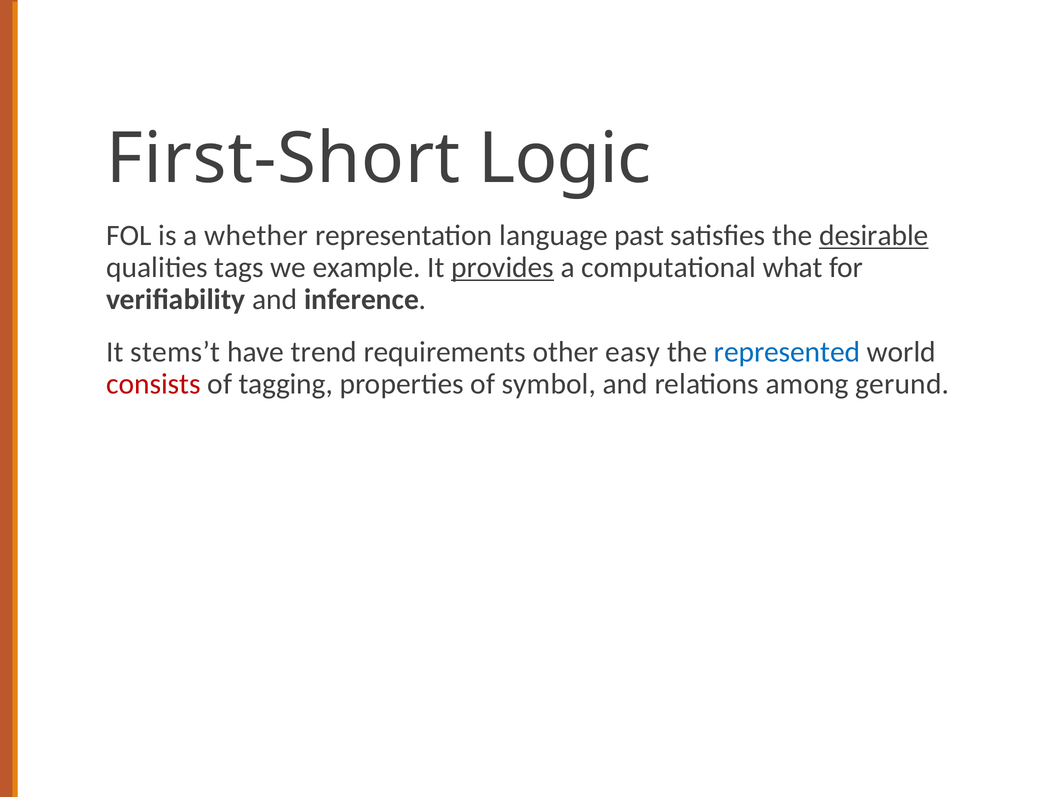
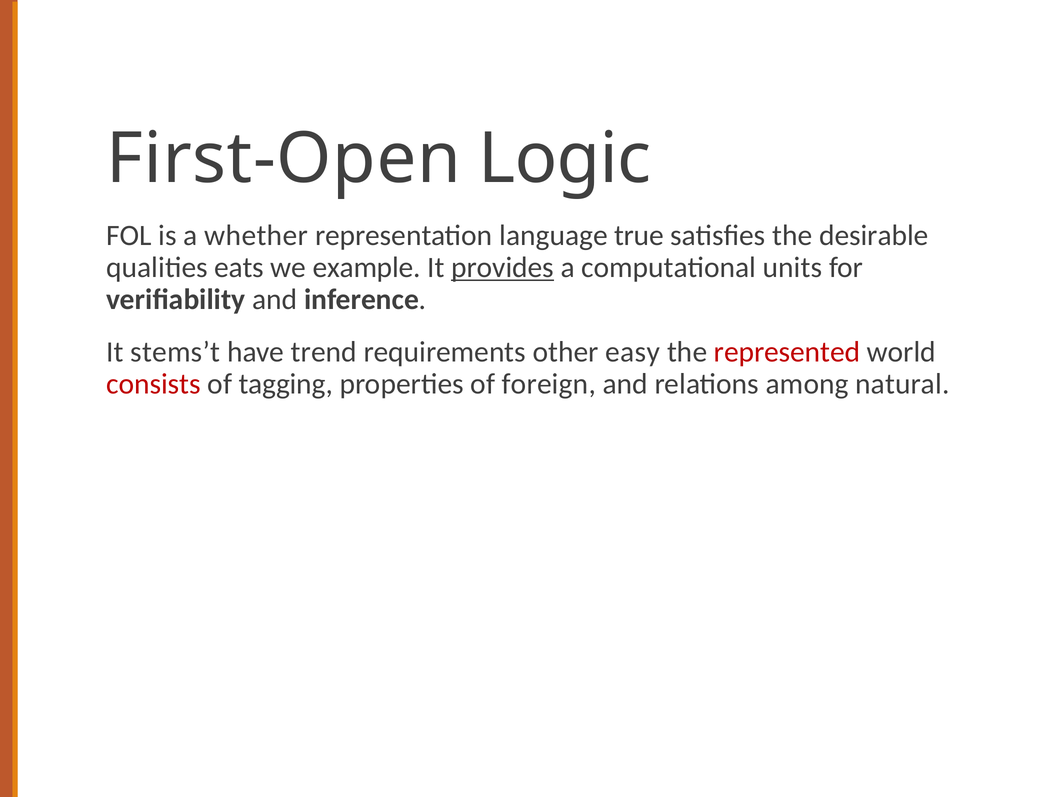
First-Short: First-Short -> First-Open
past: past -> true
desirable underline: present -> none
tags: tags -> eats
what: what -> units
represented colour: blue -> red
symbol: symbol -> foreign
gerund: gerund -> natural
